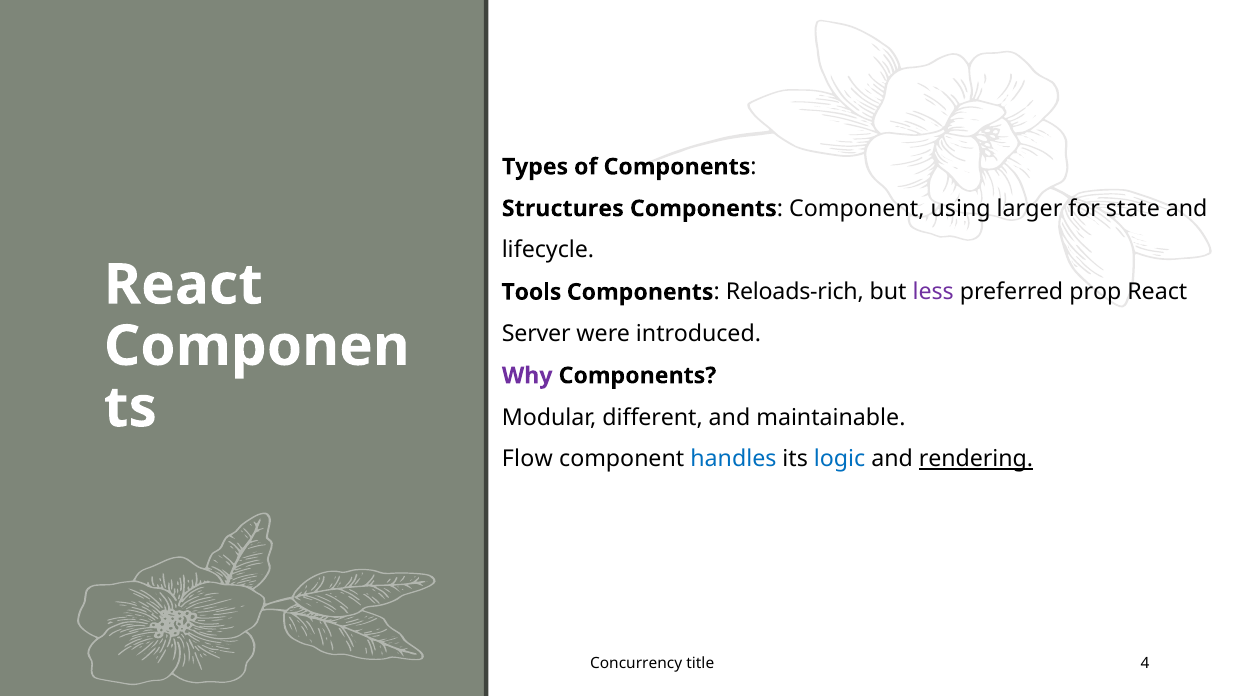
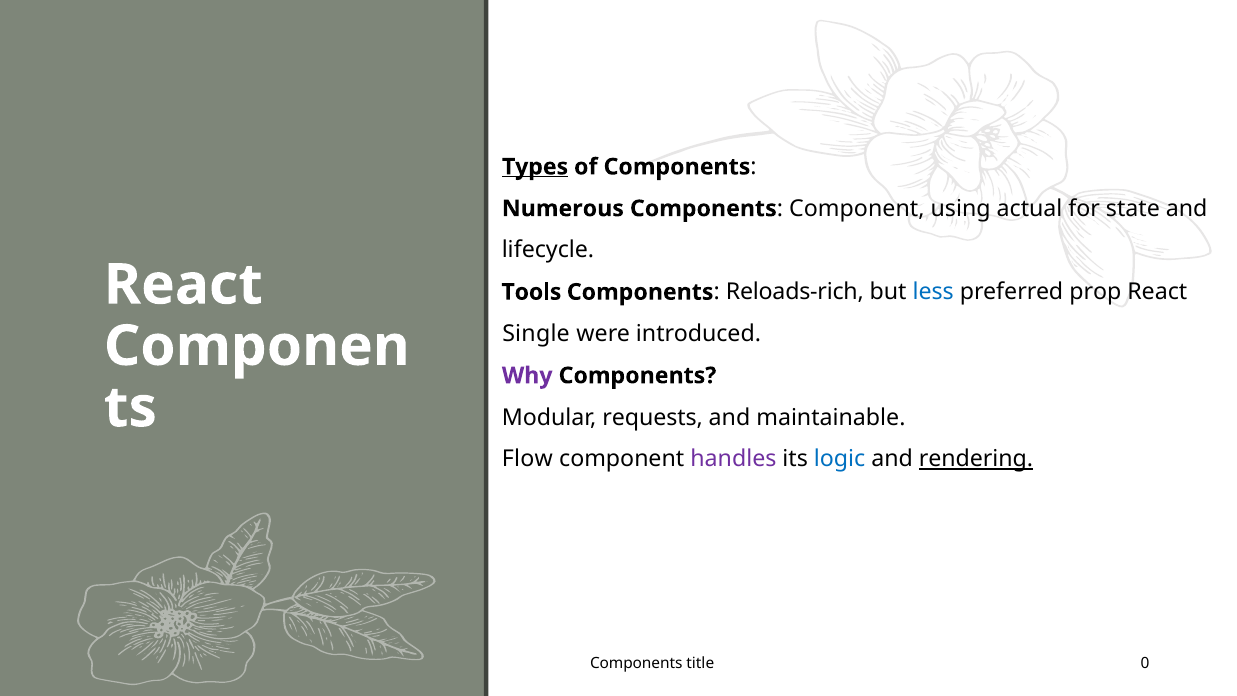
Types underline: none -> present
Structures: Structures -> Numerous
larger: larger -> actual
less colour: purple -> blue
Server: Server -> Single
different: different -> requests
handles colour: blue -> purple
Concurrency at (636, 663): Concurrency -> Components
4: 4 -> 0
